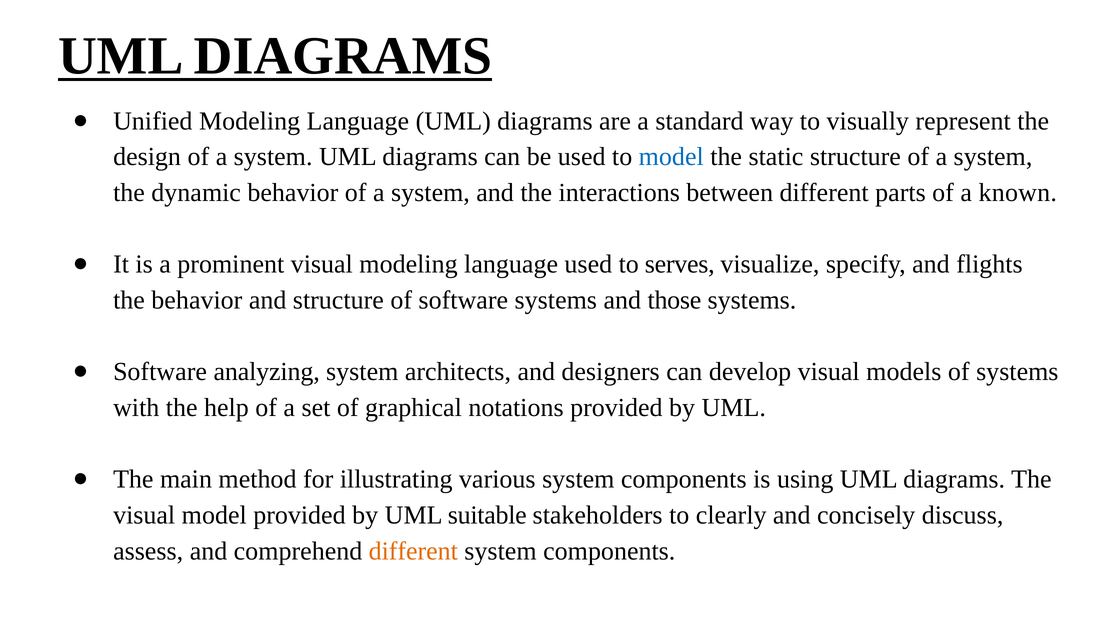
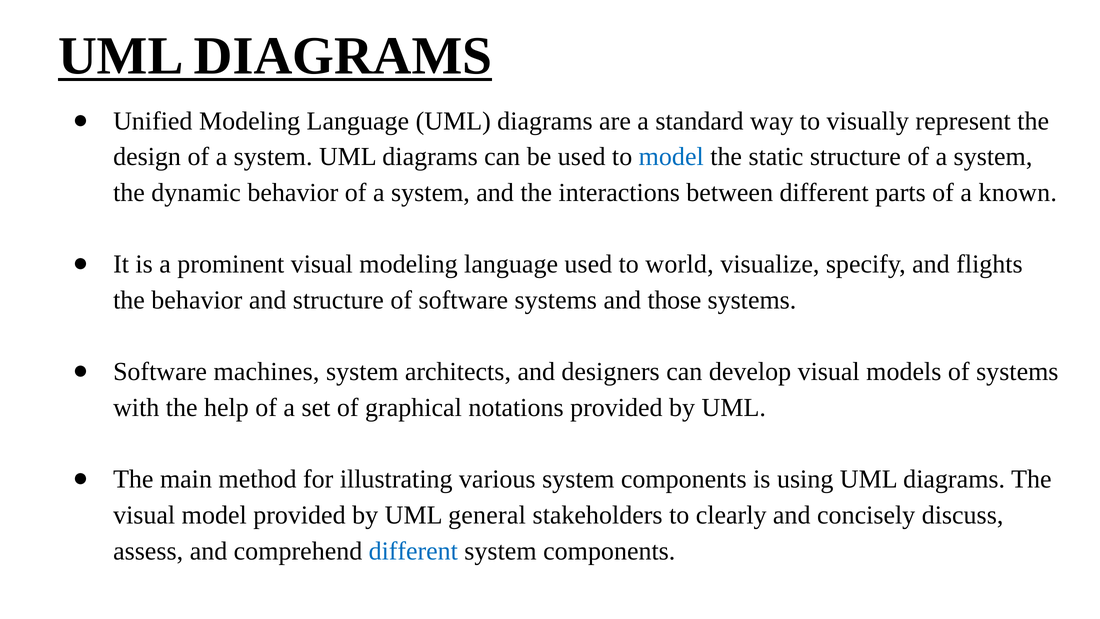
serves: serves -> world
analyzing: analyzing -> machines
suitable: suitable -> general
different at (413, 551) colour: orange -> blue
